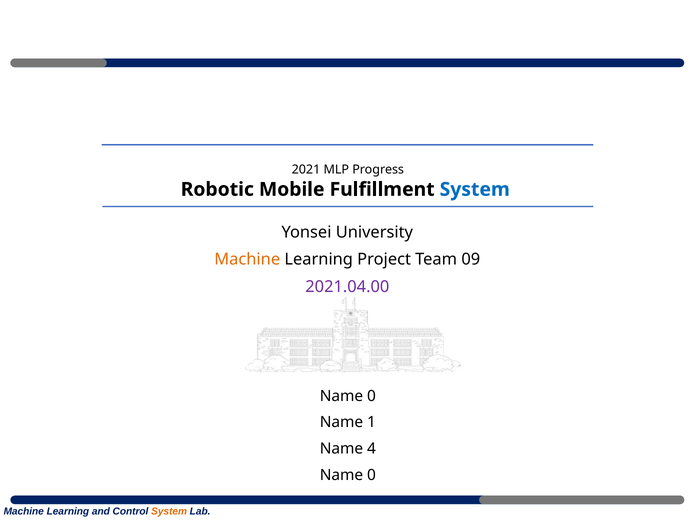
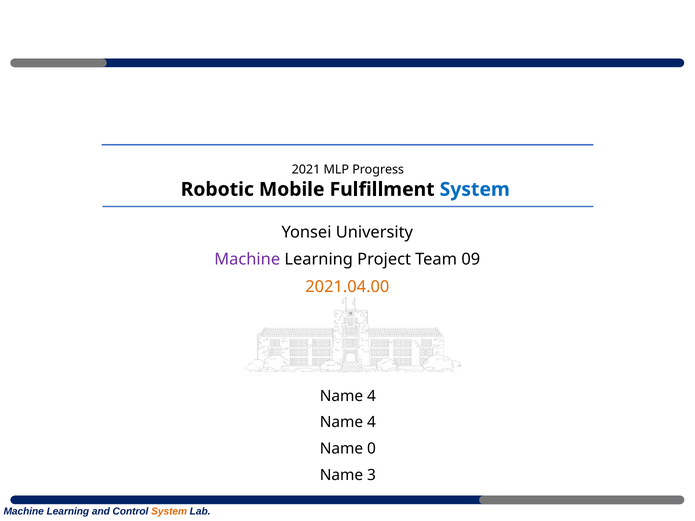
Machine at (247, 260) colour: orange -> purple
2021.04.00 colour: purple -> orange
0 at (371, 396): 0 -> 4
1 at (371, 423): 1 -> 4
4: 4 -> 0
0 at (371, 475): 0 -> 3
